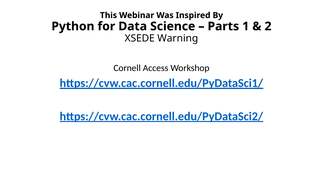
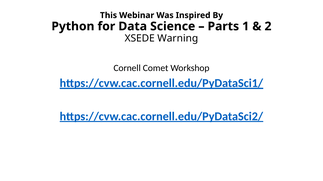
Access: Access -> Comet
